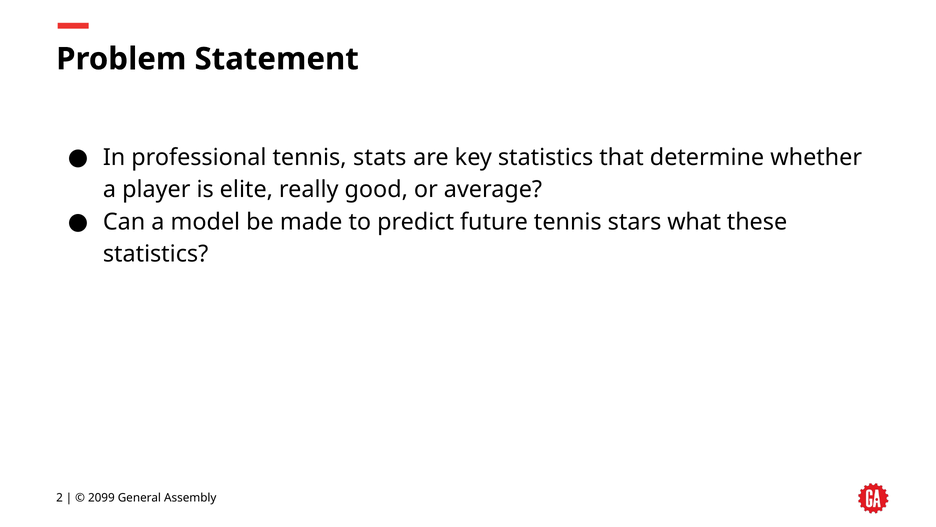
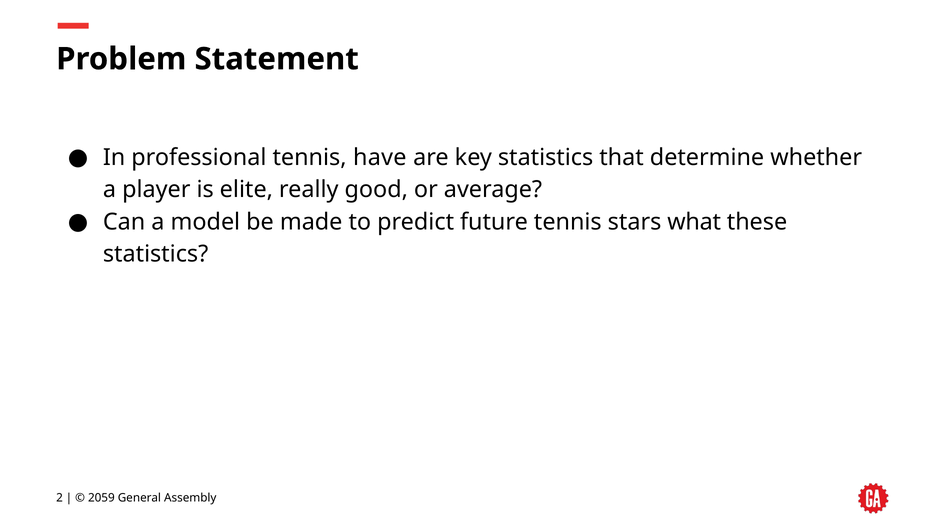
stats: stats -> have
2099: 2099 -> 2059
